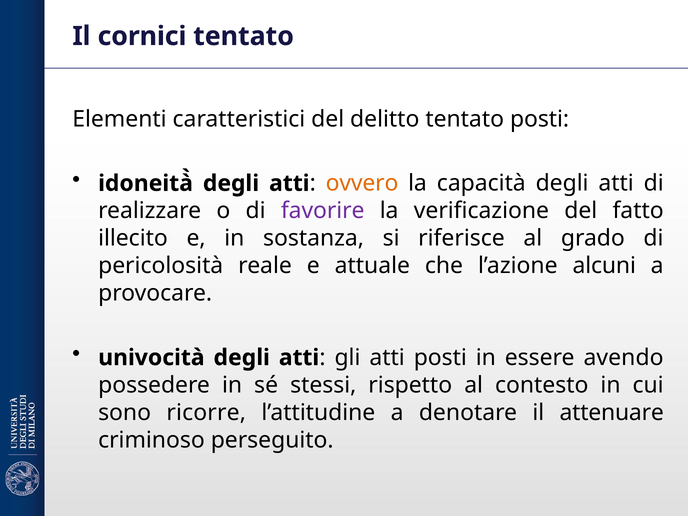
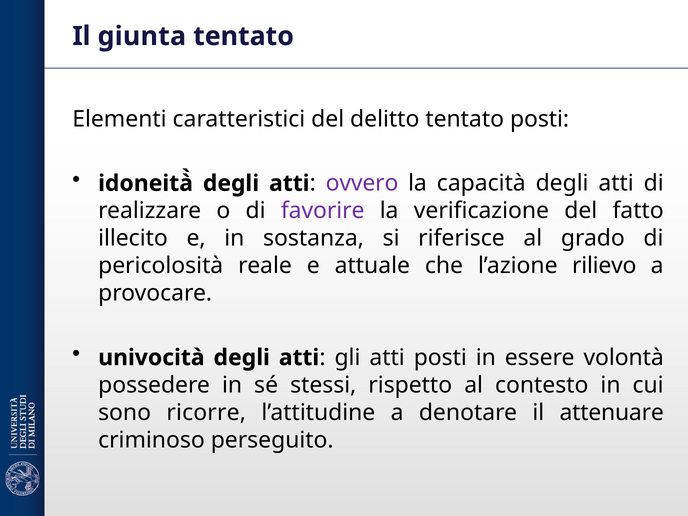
cornici: cornici -> giunta
ovvero colour: orange -> purple
alcuni: alcuni -> rilievo
avendo: avendo -> volontà
